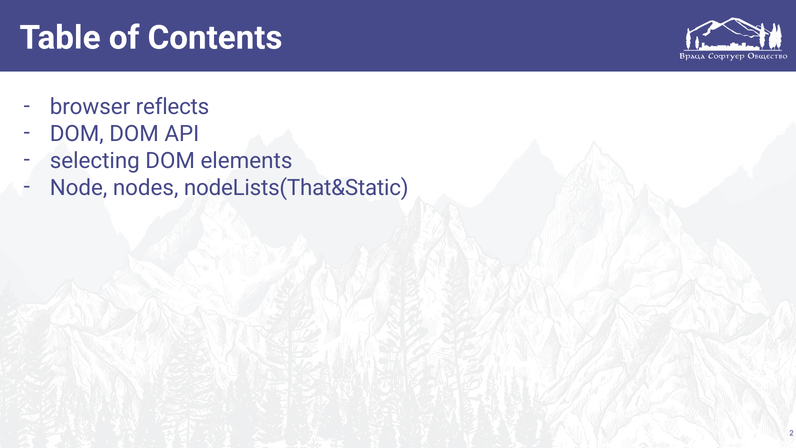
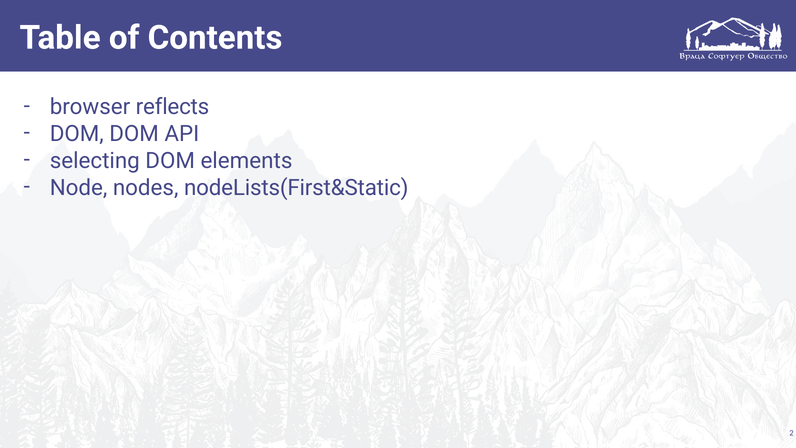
nodeLists(That&Static: nodeLists(That&Static -> nodeLists(First&Static
